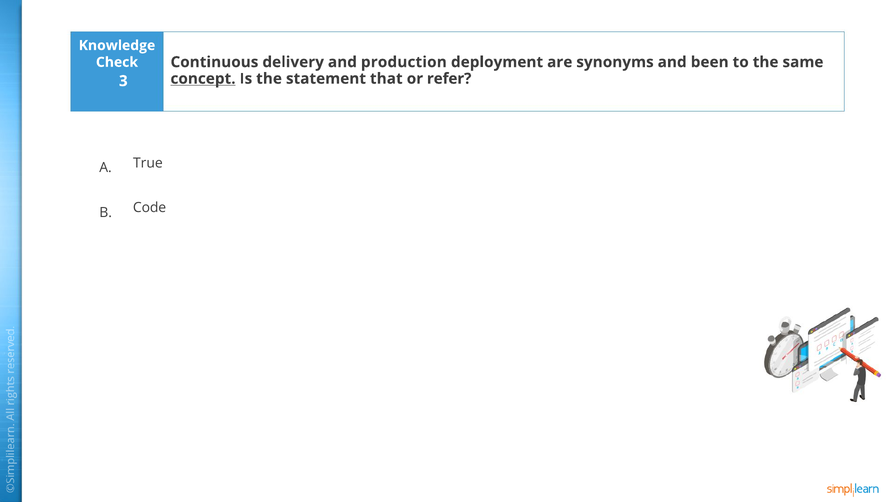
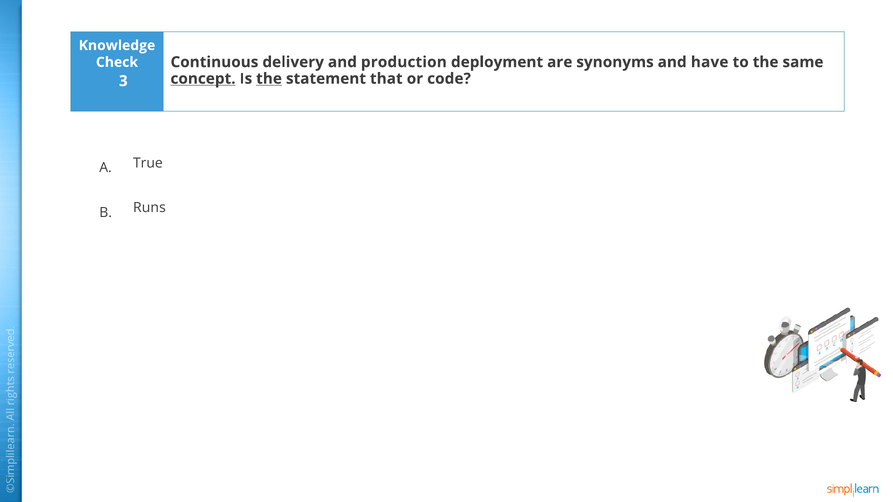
been: been -> have
the at (269, 79) underline: none -> present
refer: refer -> code
Code: Code -> Runs
